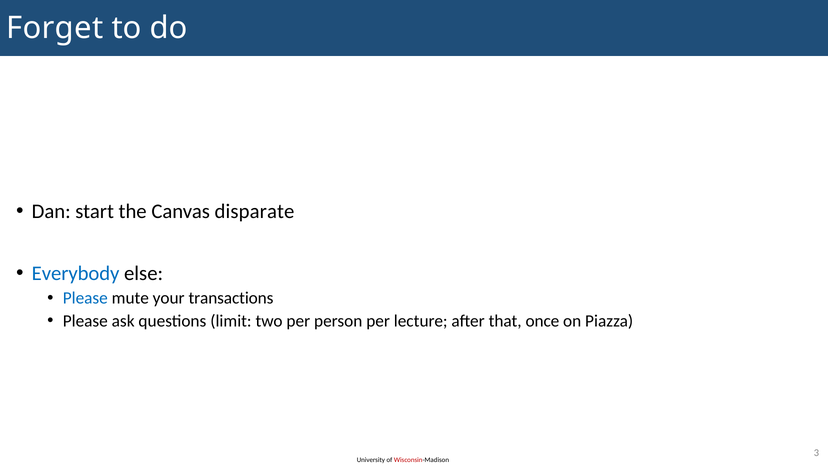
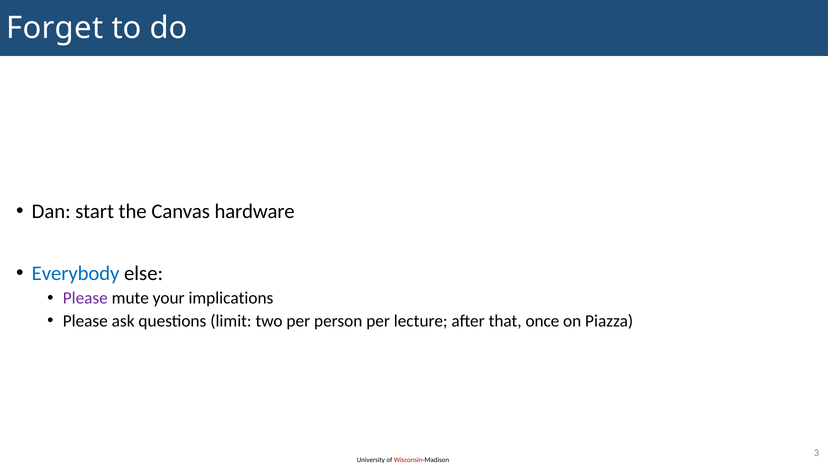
disparate: disparate -> hardware
Please at (85, 298) colour: blue -> purple
transactions: transactions -> implications
